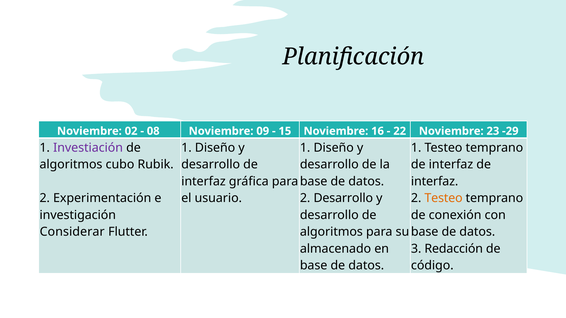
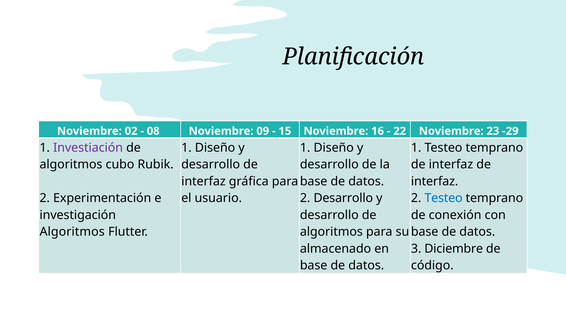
Testeo at (444, 198) colour: orange -> blue
Considerar at (72, 232): Considerar -> Algoritmos
Redacción: Redacción -> Diciembre
